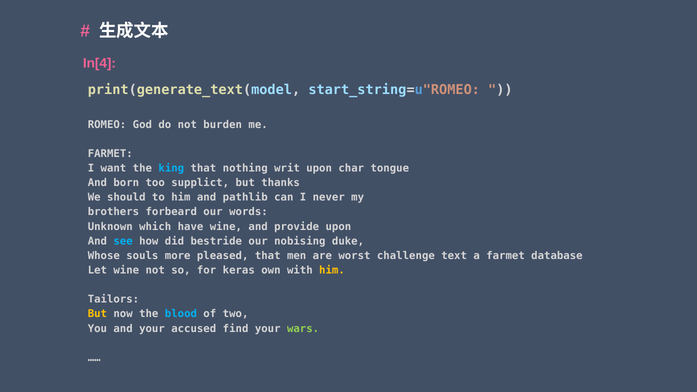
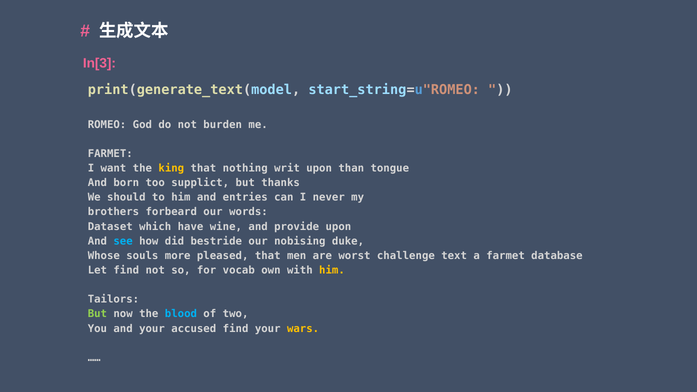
In[4: In[4 -> In[3
king colour: light blue -> yellow
char: char -> than
pathlib: pathlib -> entries
Unknown: Unknown -> Dataset
Let wine: wine -> find
keras: keras -> vocab
But at (97, 314) colour: yellow -> light green
wars colour: light green -> yellow
